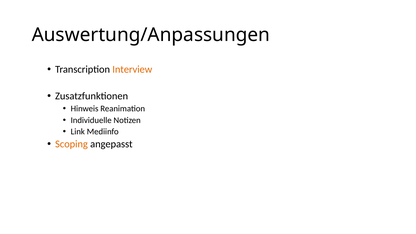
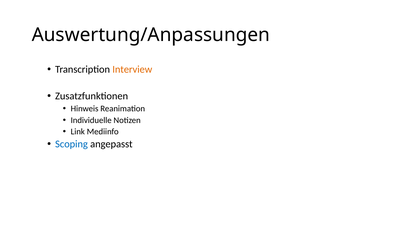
Scoping colour: orange -> blue
